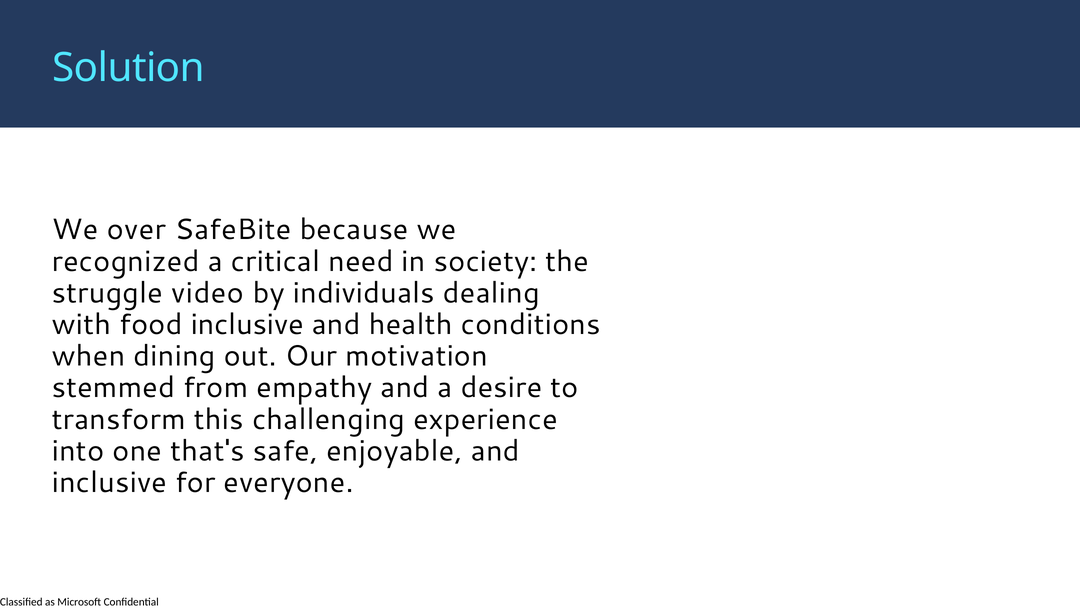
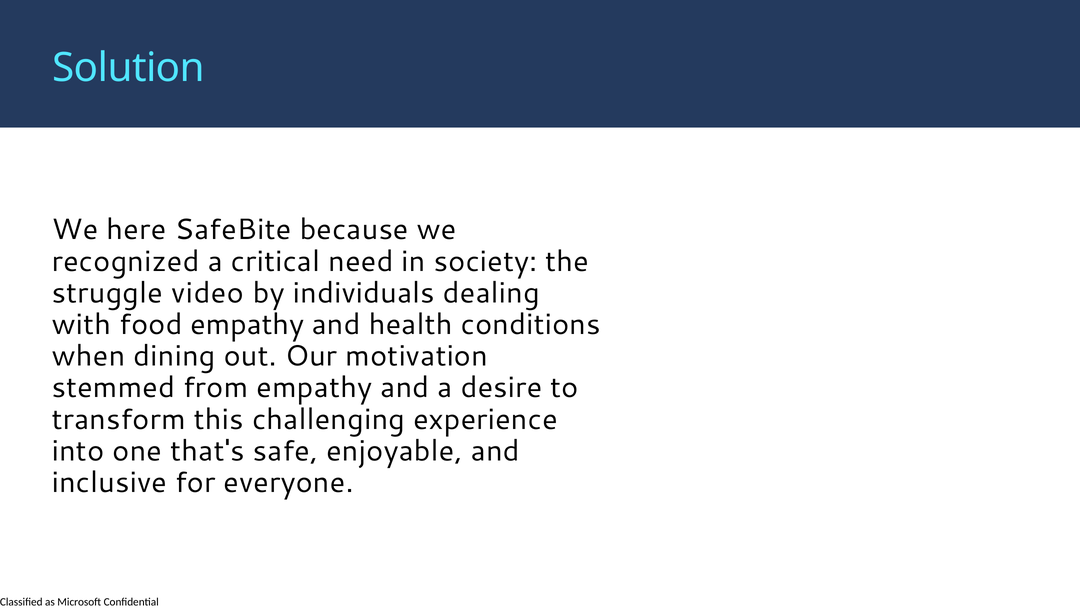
over: over -> here
food inclusive: inclusive -> empathy
